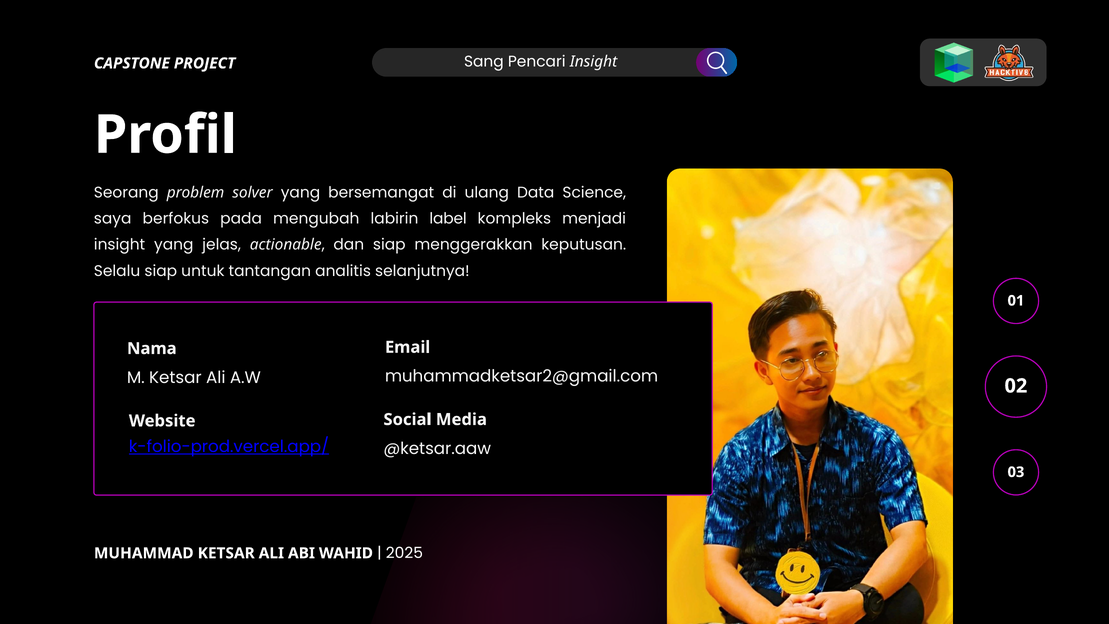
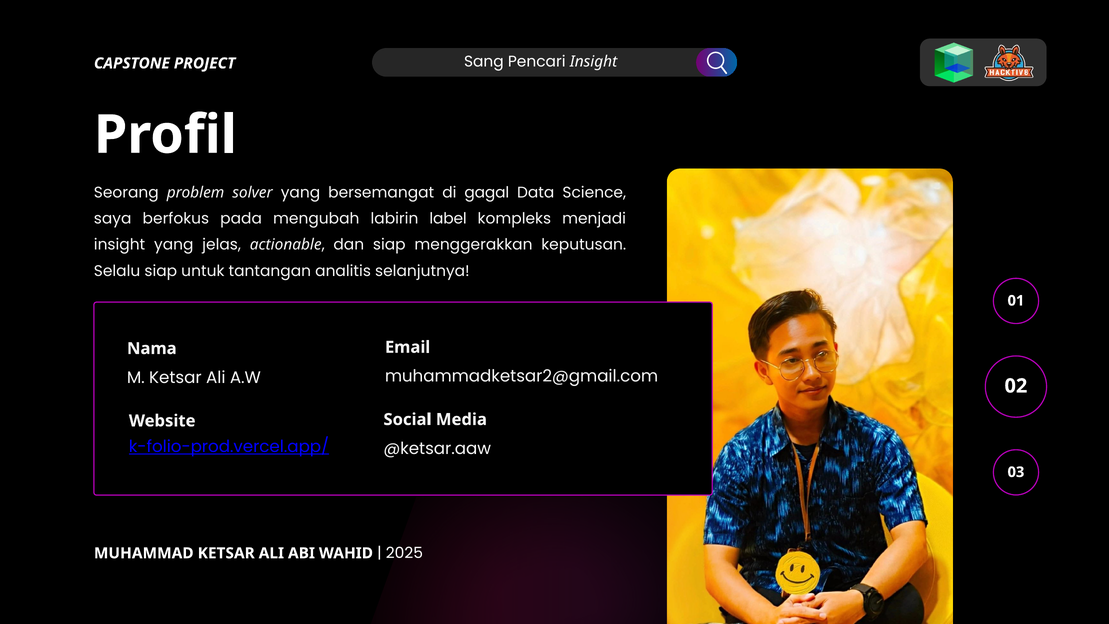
ulang: ulang -> gagal
